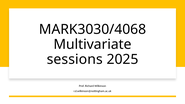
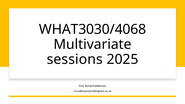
MARK3030/4068: MARK3030/4068 -> WHAT3030/4068
